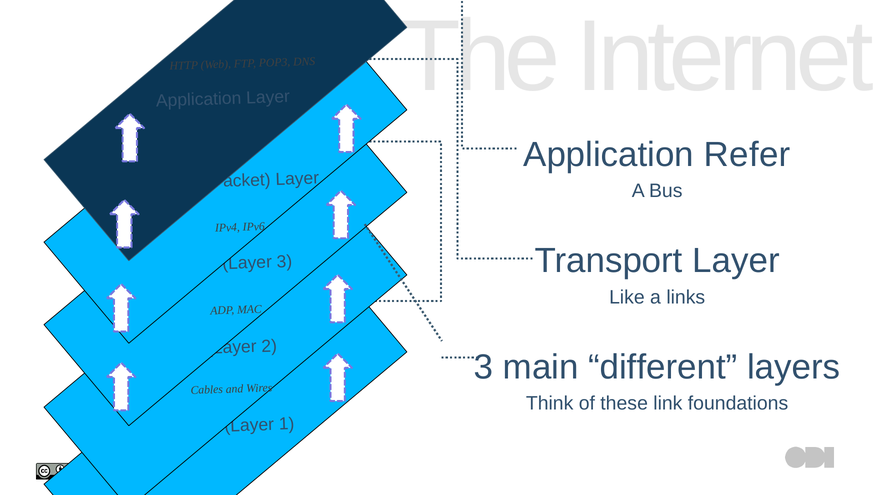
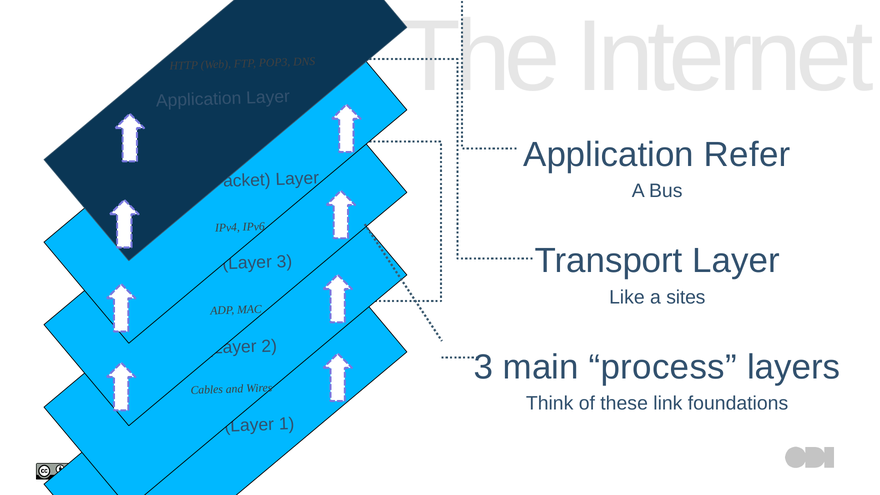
links: links -> sites
different: different -> process
